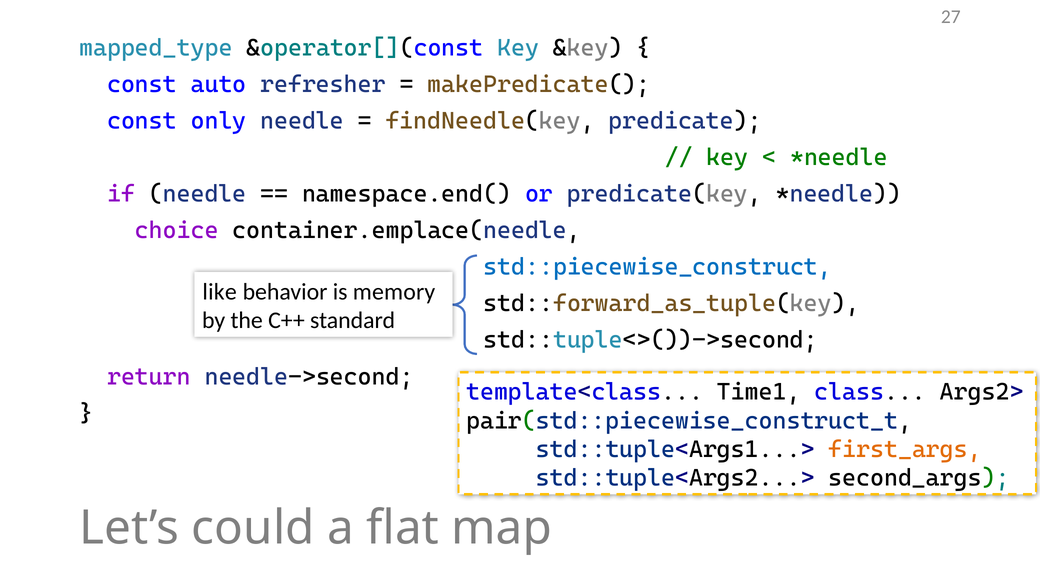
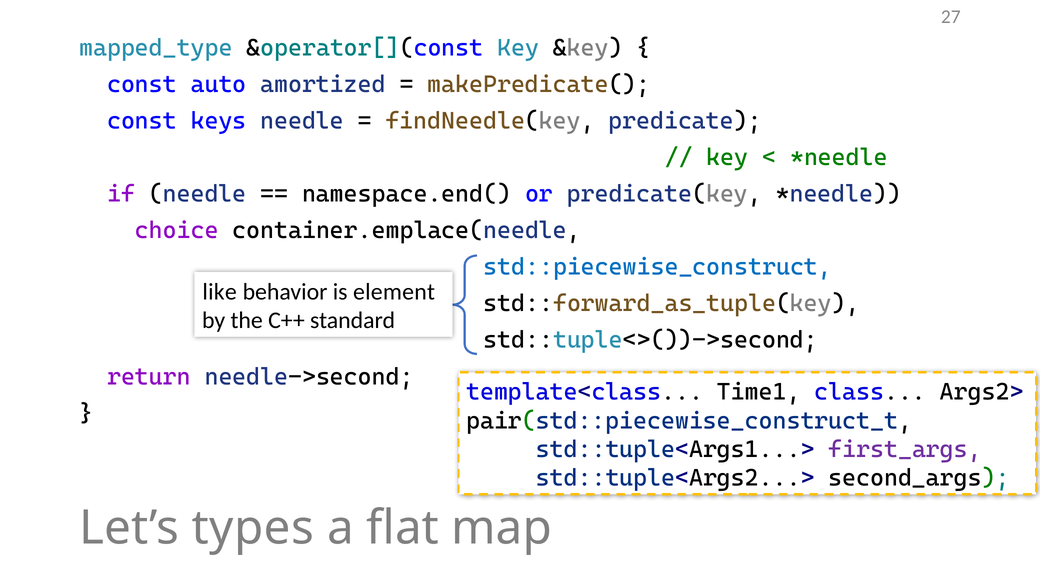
refresher: refresher -> amortized
only: only -> keys
memory: memory -> element
first_args colour: orange -> purple
could: could -> types
